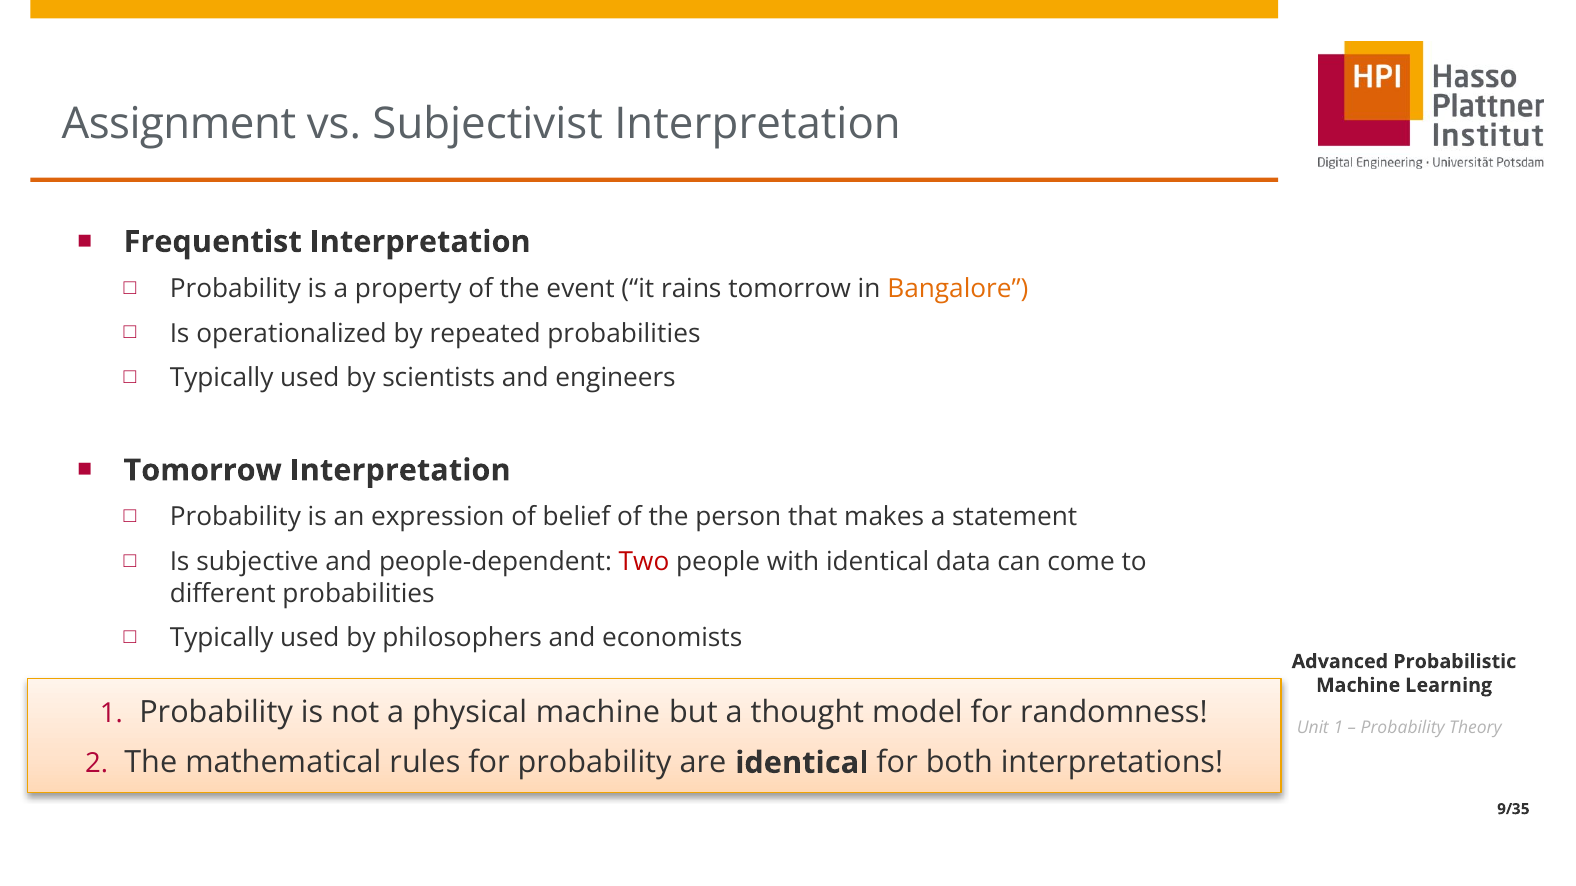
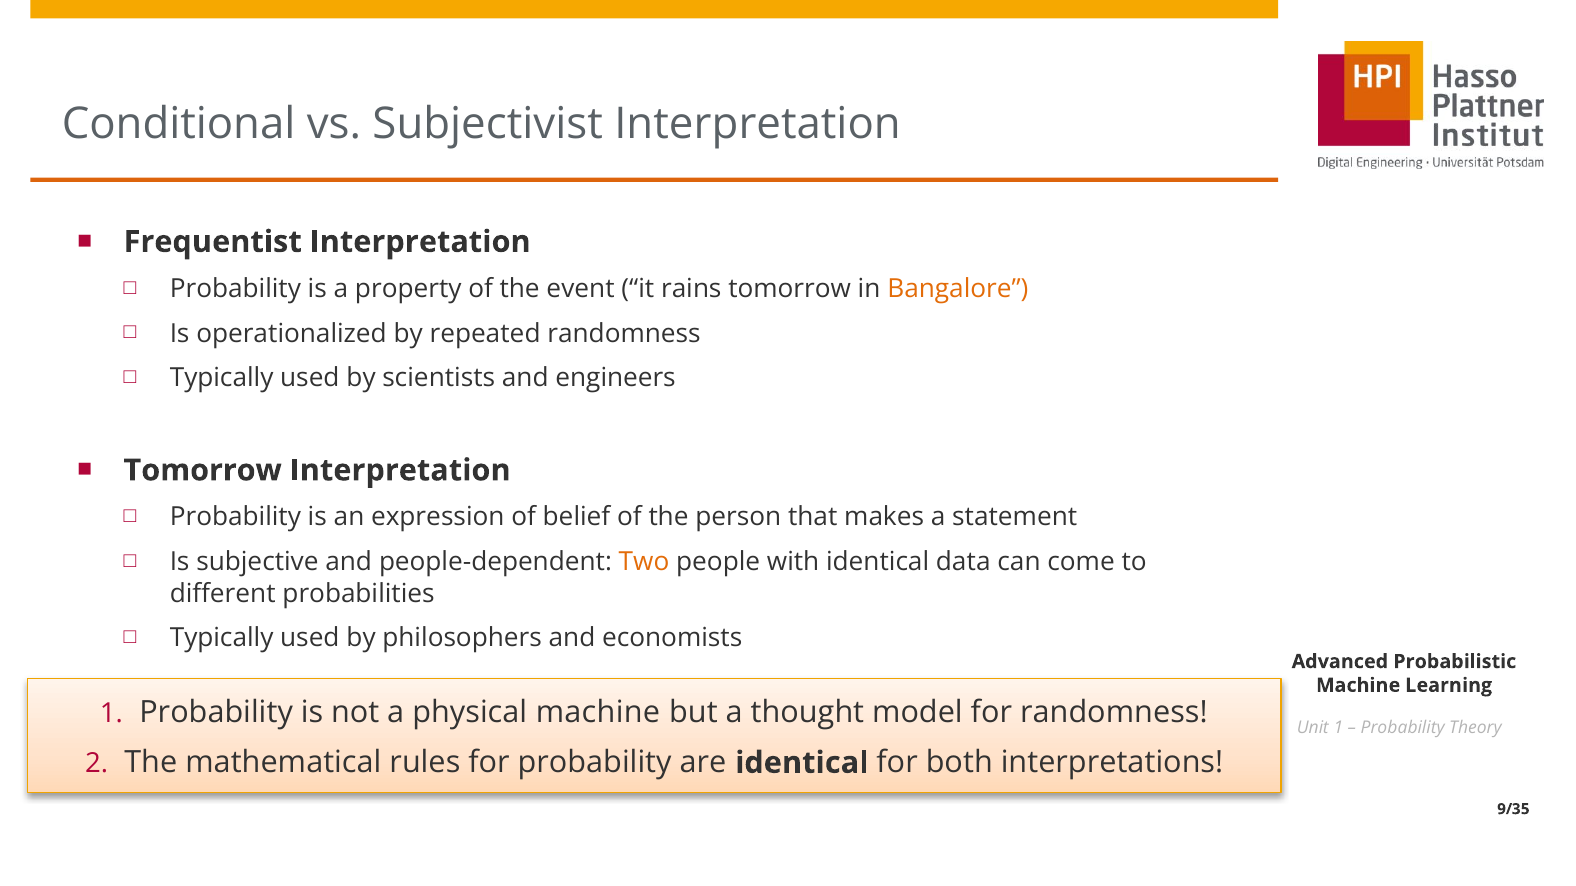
Assignment: Assignment -> Conditional
repeated probabilities: probabilities -> randomness
Two colour: red -> orange
